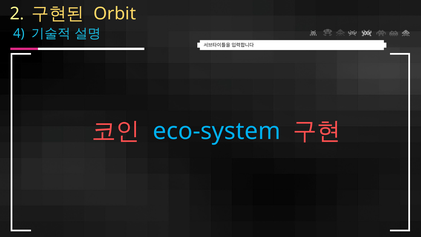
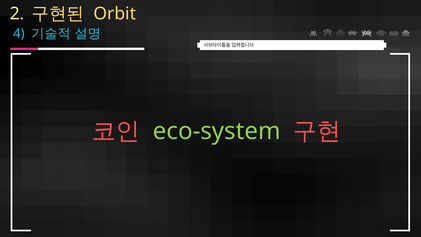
eco-system colour: light blue -> light green
